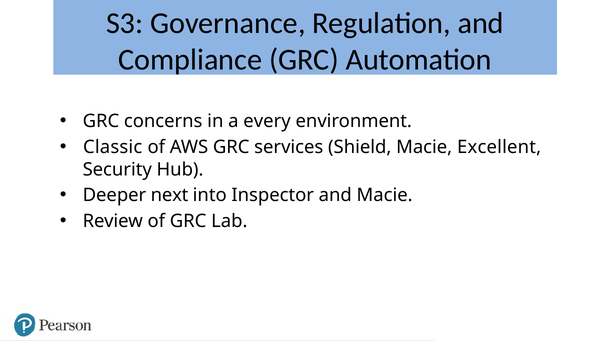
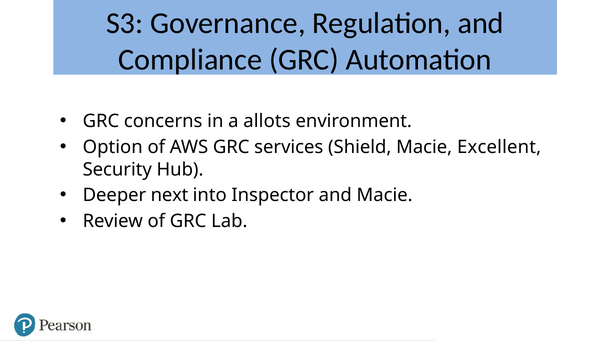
every: every -> allots
Classic: Classic -> Option
